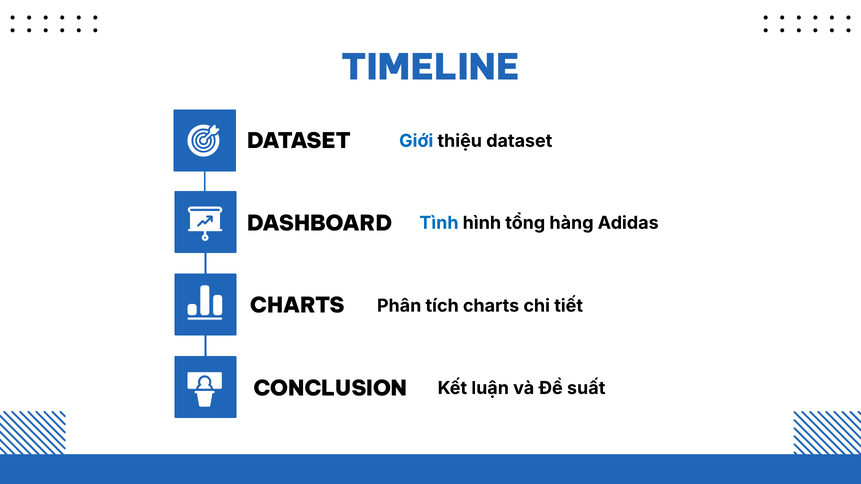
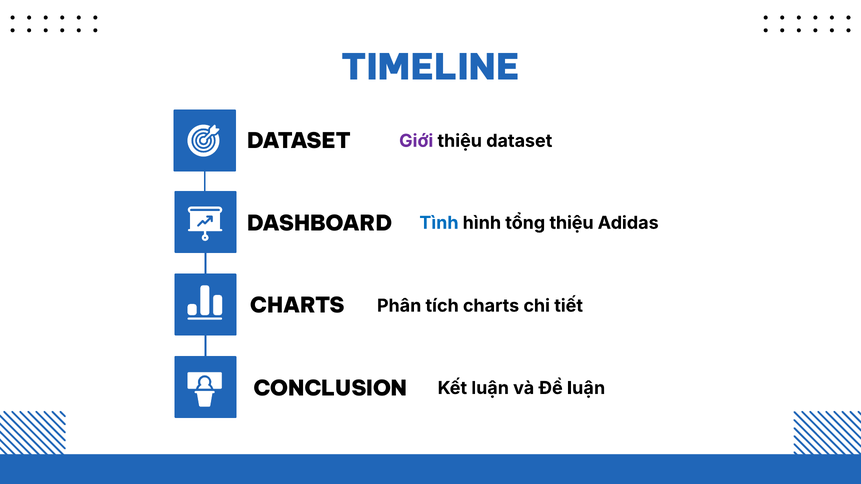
Giới colour: blue -> purple
tổng hàng: hàng -> thiệu
Đề suất: suất -> luận
